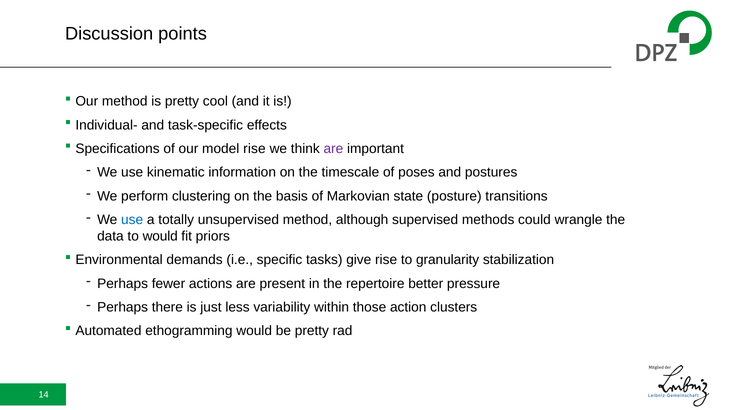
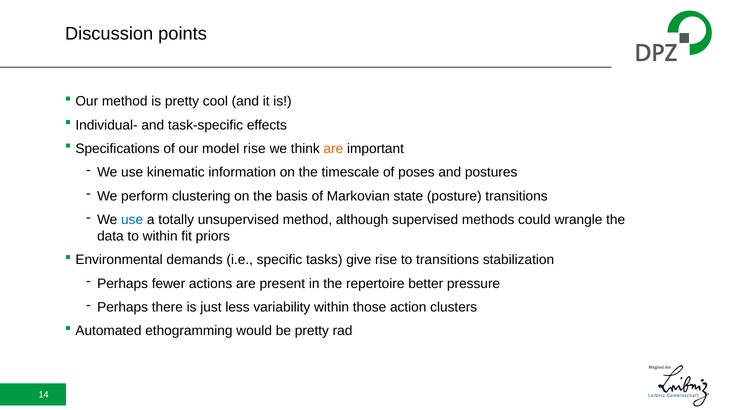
are at (333, 149) colour: purple -> orange
to would: would -> within
to granularity: granularity -> transitions
